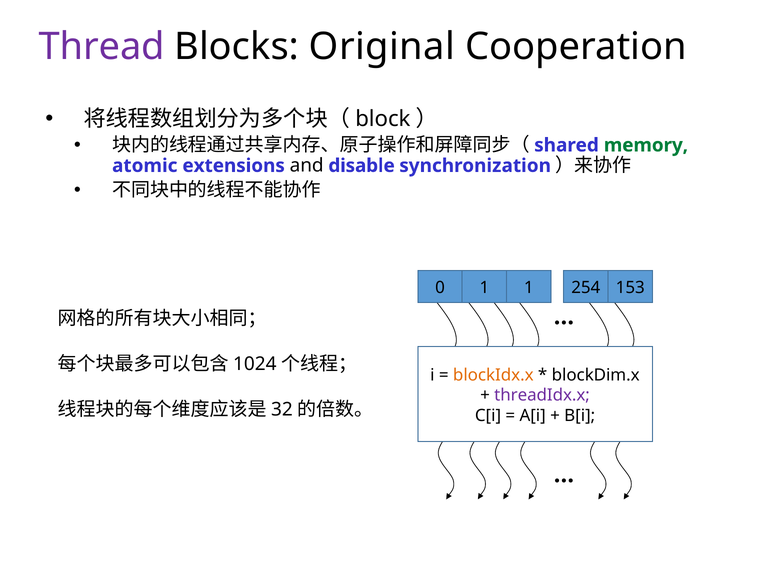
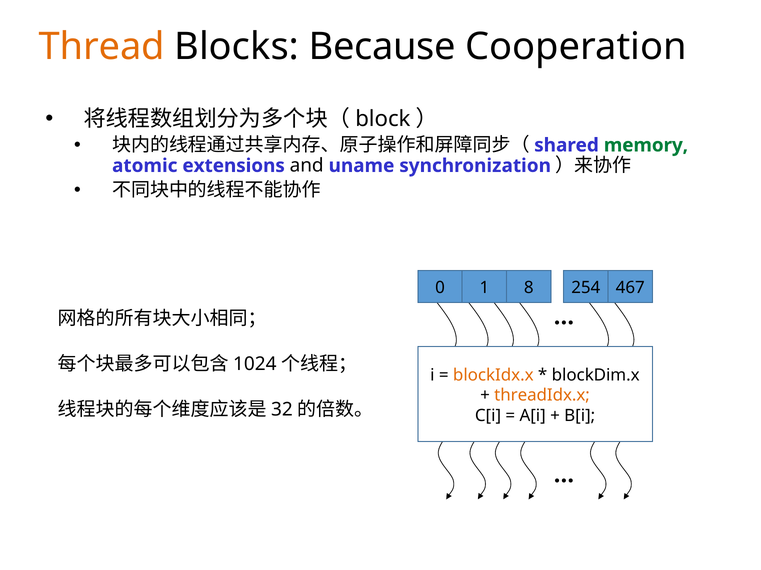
Thread colour: purple -> orange
Original: Original -> Because
disable: disable -> uname
1 1: 1 -> 8
153: 153 -> 467
threadIdx.x colour: purple -> orange
